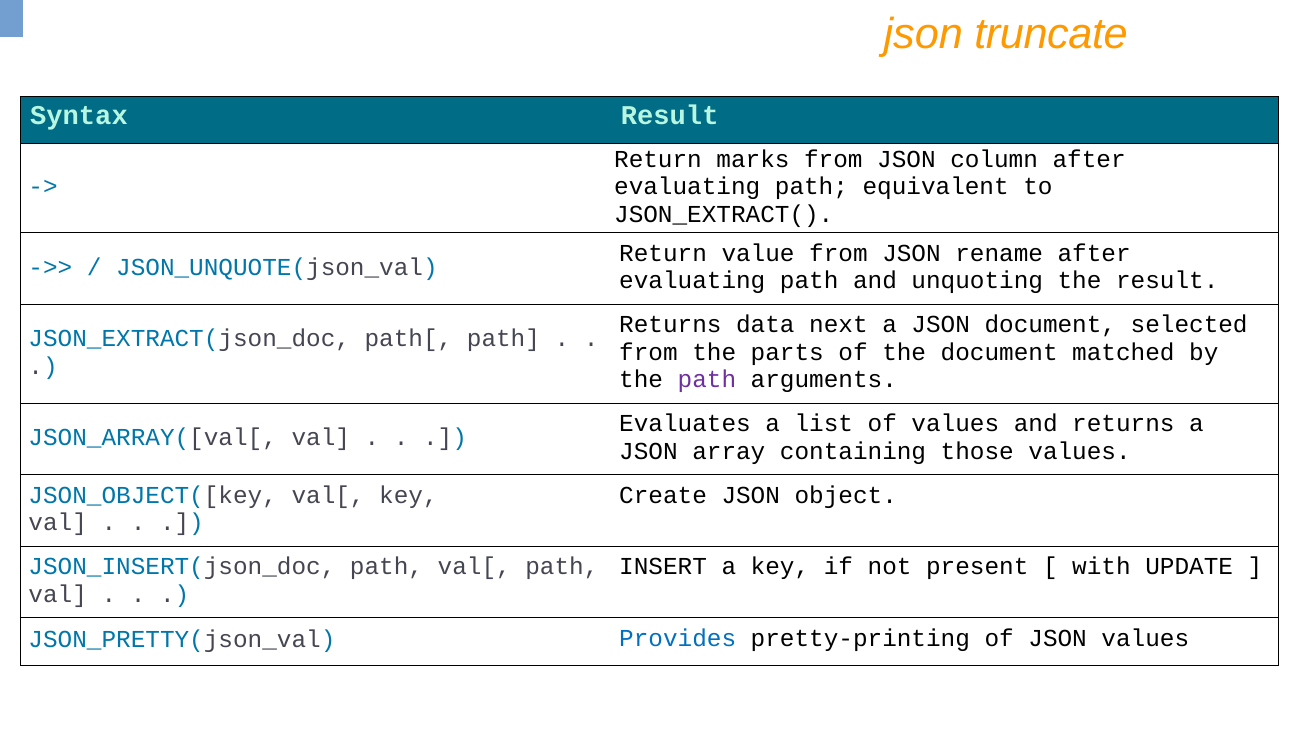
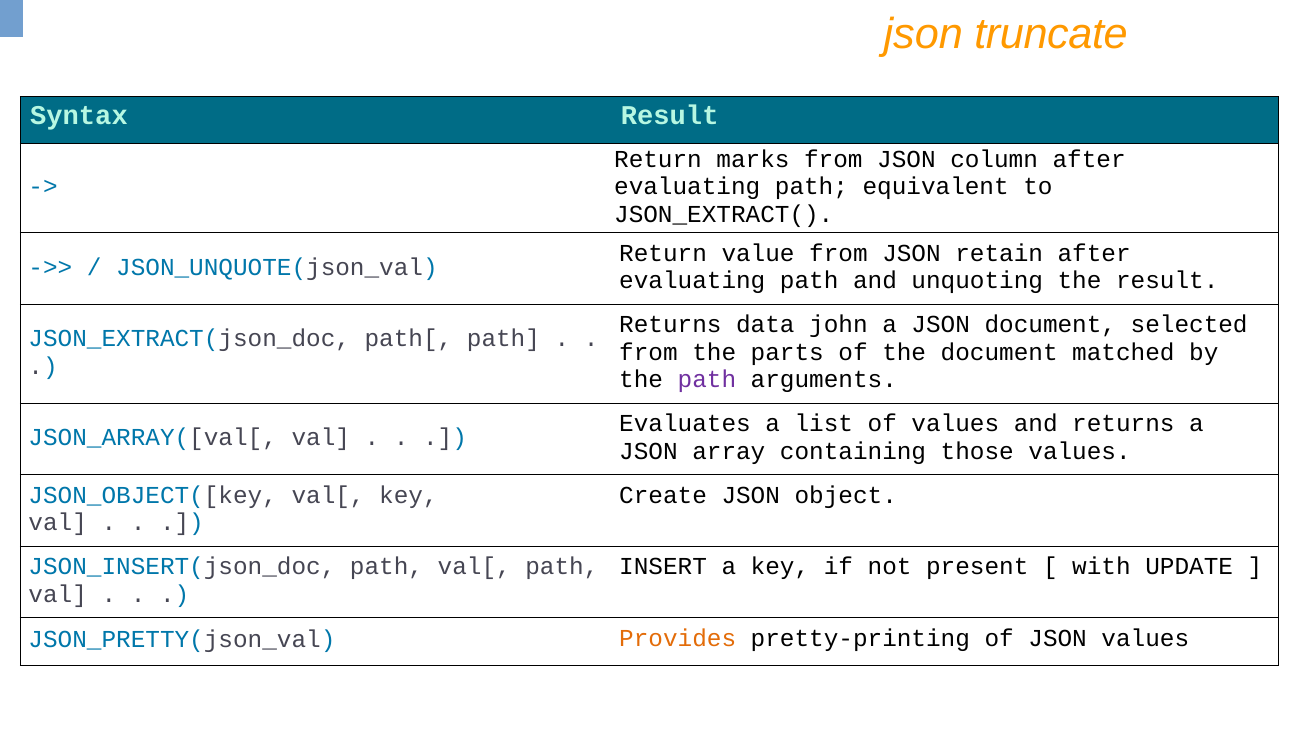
rename: rename -> retain
next: next -> john
Provides colour: blue -> orange
